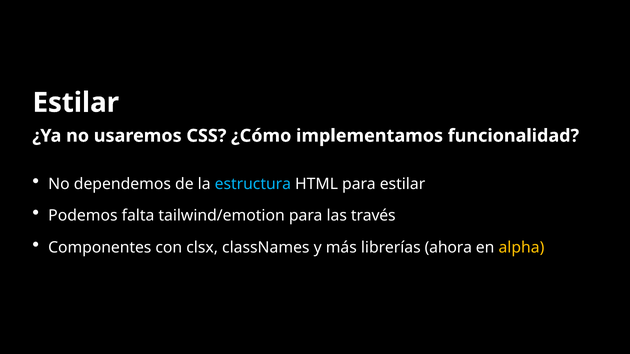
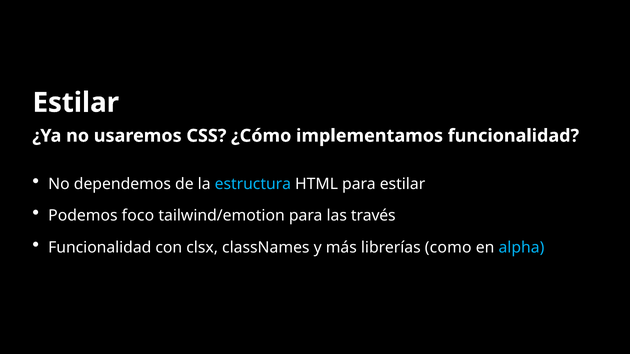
falta: falta -> foco
Componentes at (100, 248): Componentes -> Funcionalidad
ahora: ahora -> como
alpha colour: yellow -> light blue
